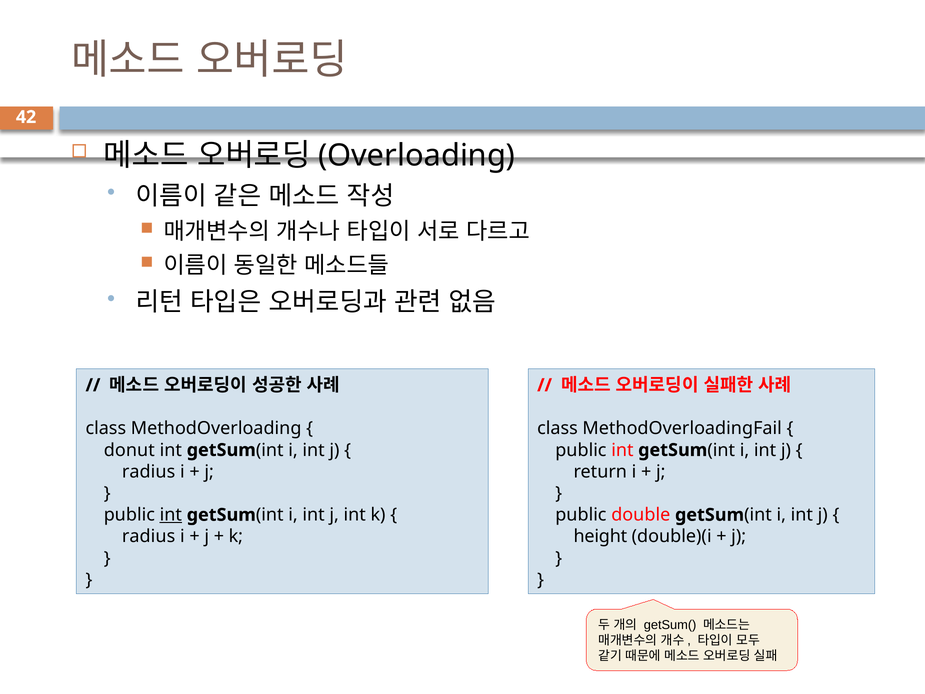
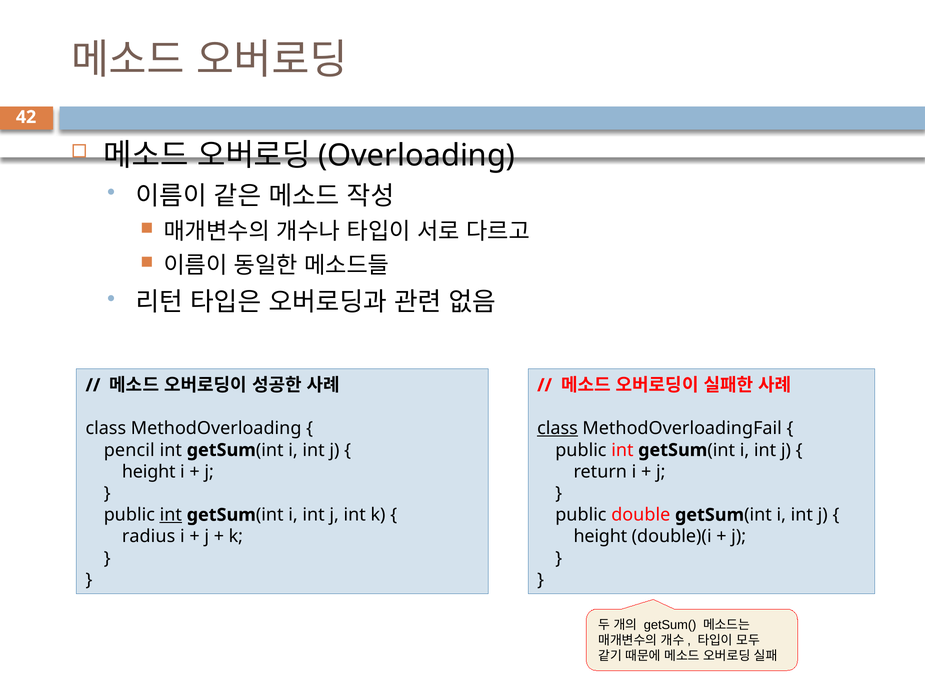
class at (557, 428) underline: none -> present
donut: donut -> pencil
radius at (149, 471): radius -> height
